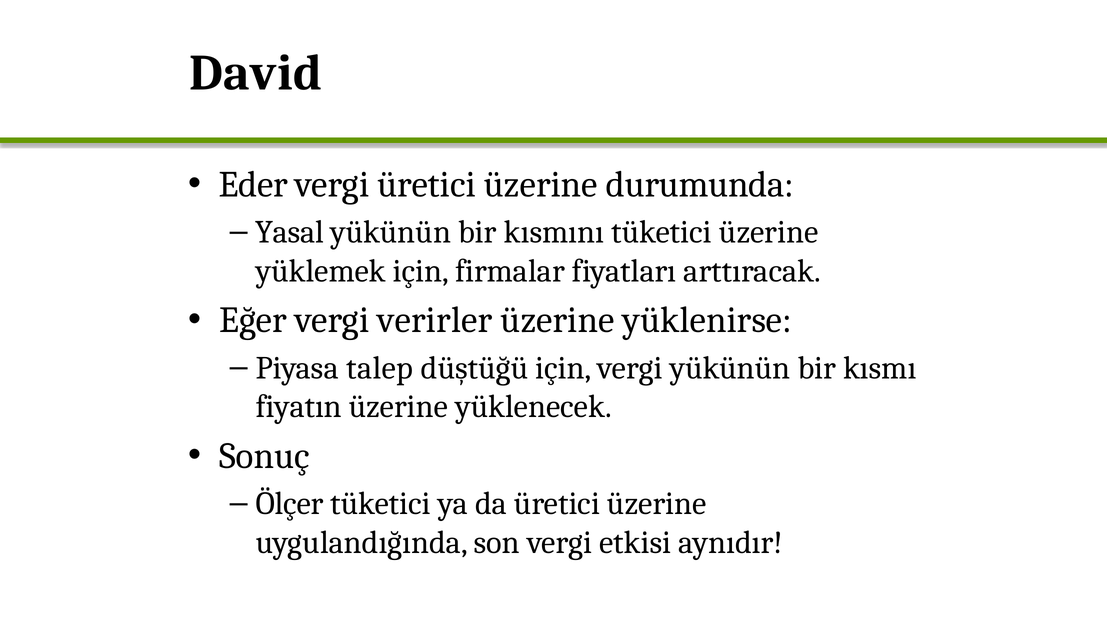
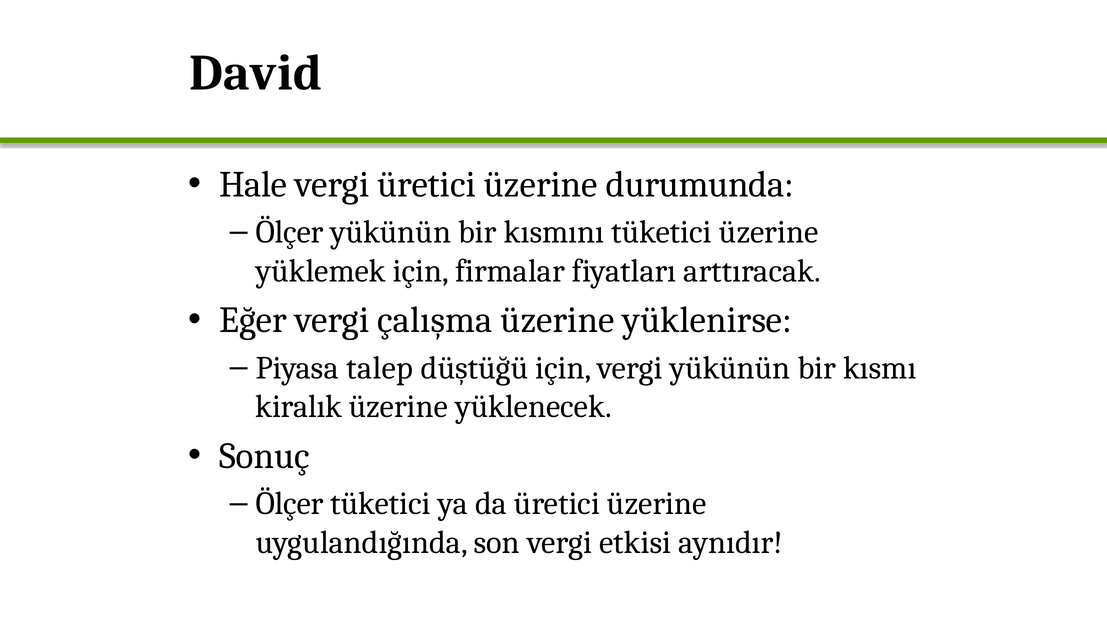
Eder: Eder -> Hale
Yasal at (290, 232): Yasal -> Ölçer
verirler: verirler -> çalışma
fiyatın: fiyatın -> kiralık
